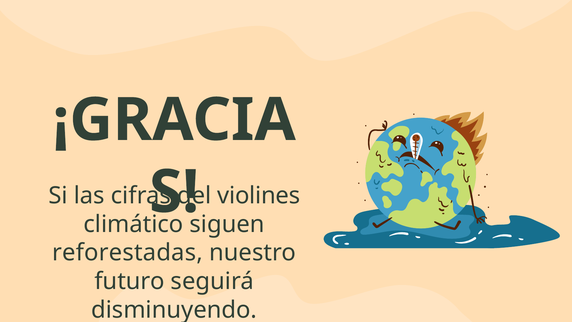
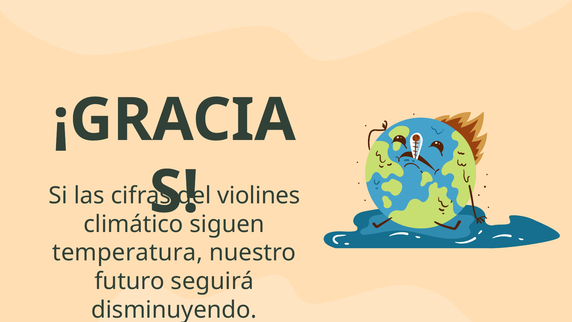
reforestadas: reforestadas -> temperatura
